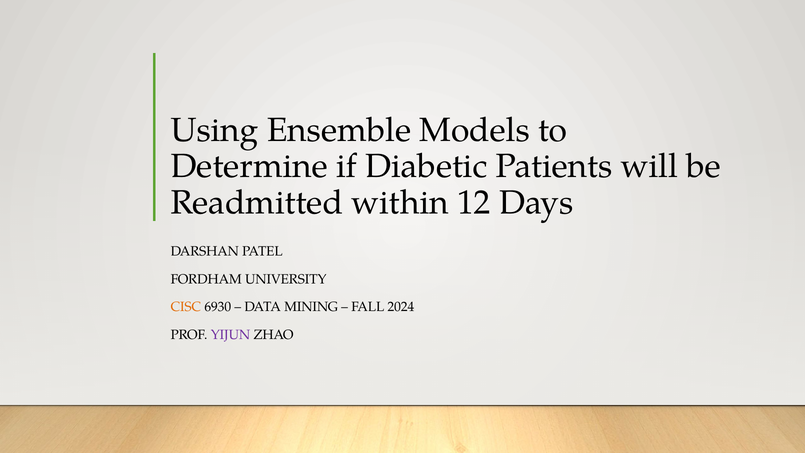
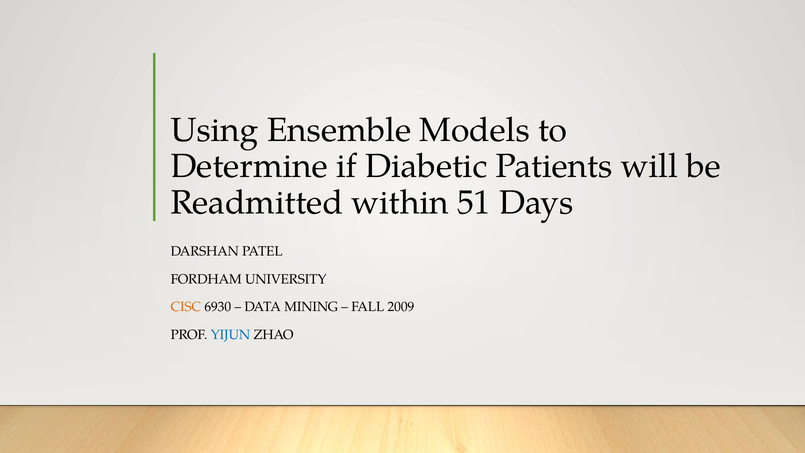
12: 12 -> 51
2024: 2024 -> 2009
YIJUN colour: purple -> blue
